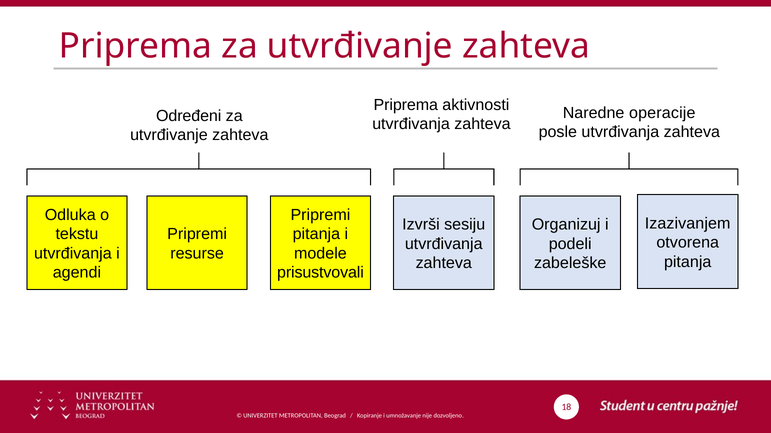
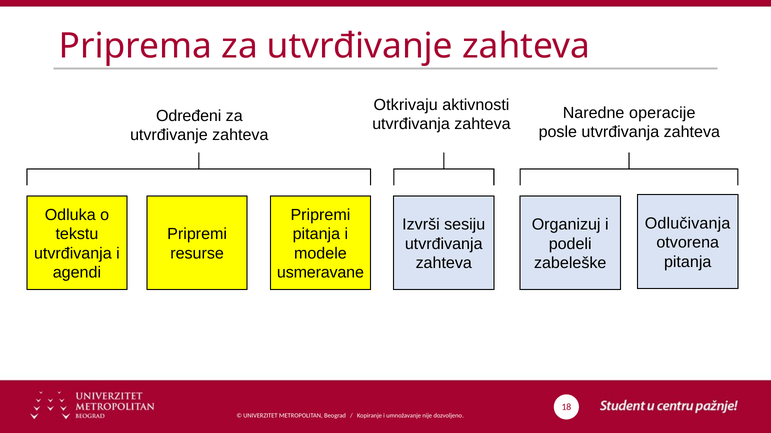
Priprema at (406, 105): Priprema -> Otkrivaju
Izazivanjem: Izazivanjem -> Odlučivanja
prisustvovali: prisustvovali -> usmeravane
